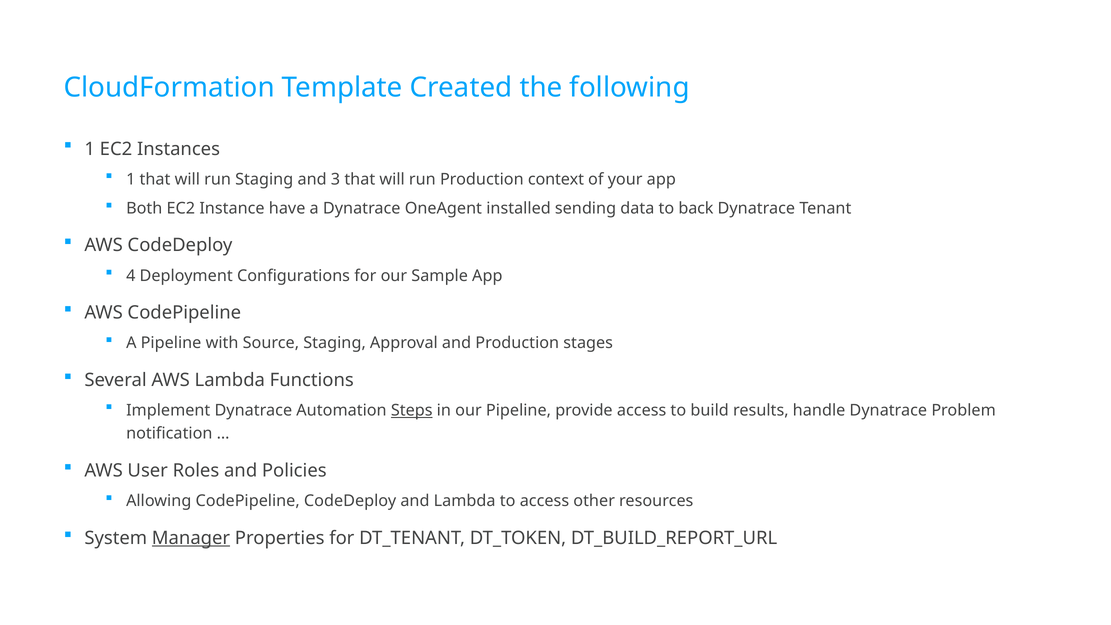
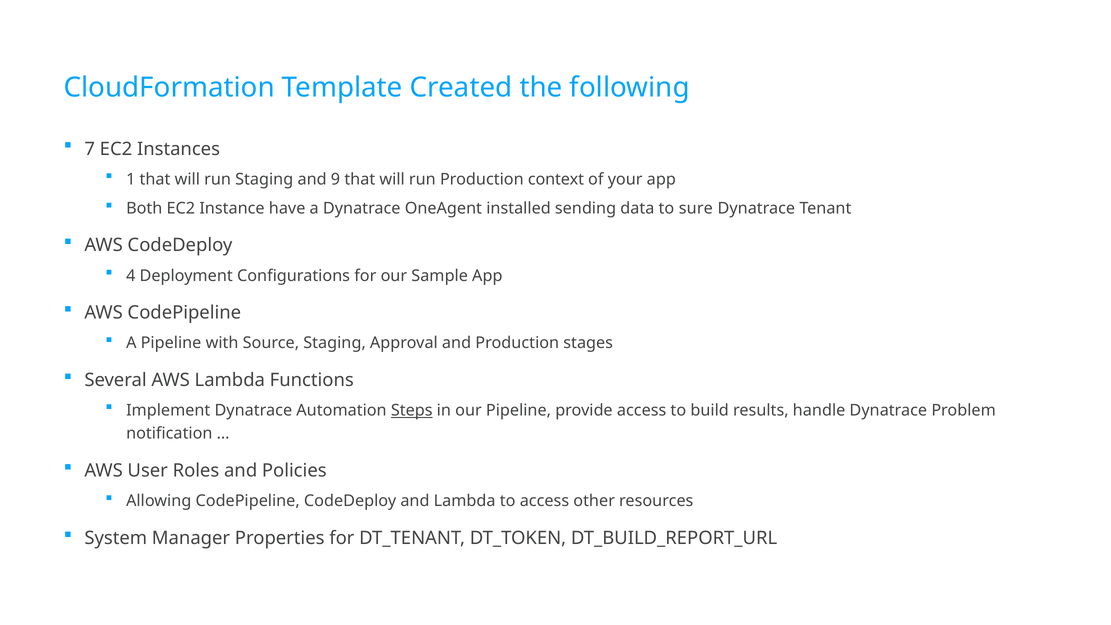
1 at (90, 149): 1 -> 7
3: 3 -> 9
back: back -> sure
Manager underline: present -> none
